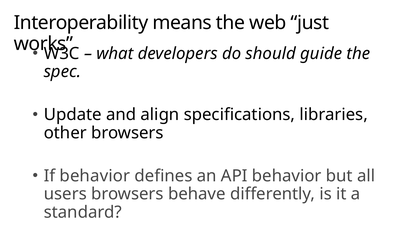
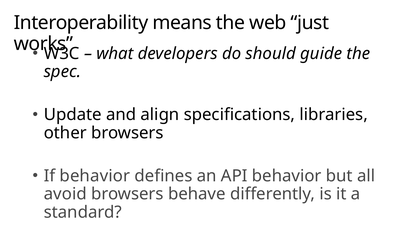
users: users -> avoid
